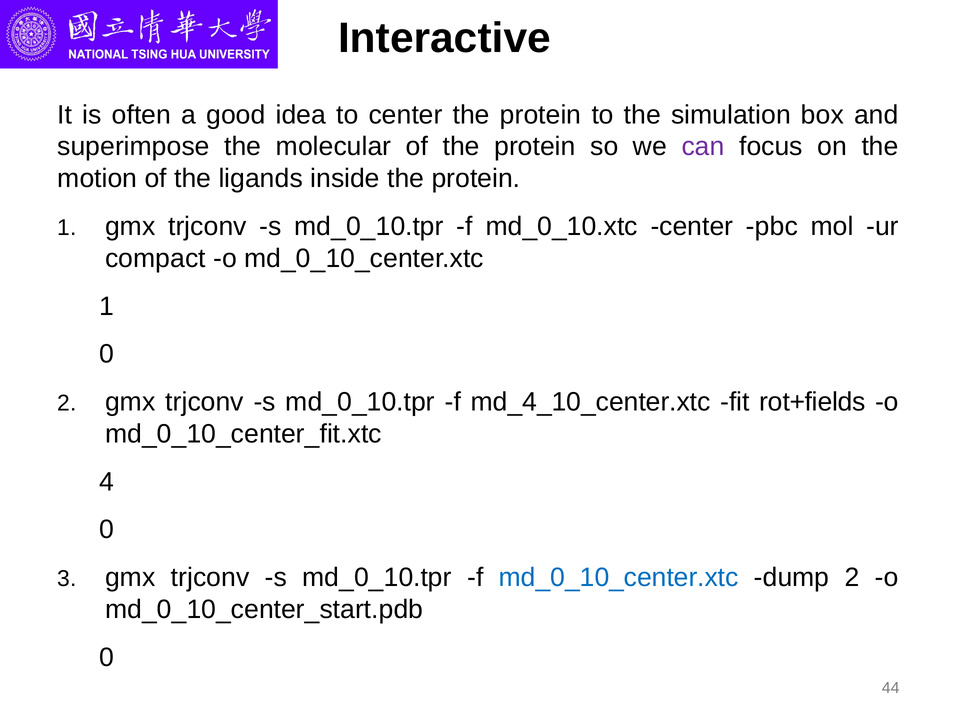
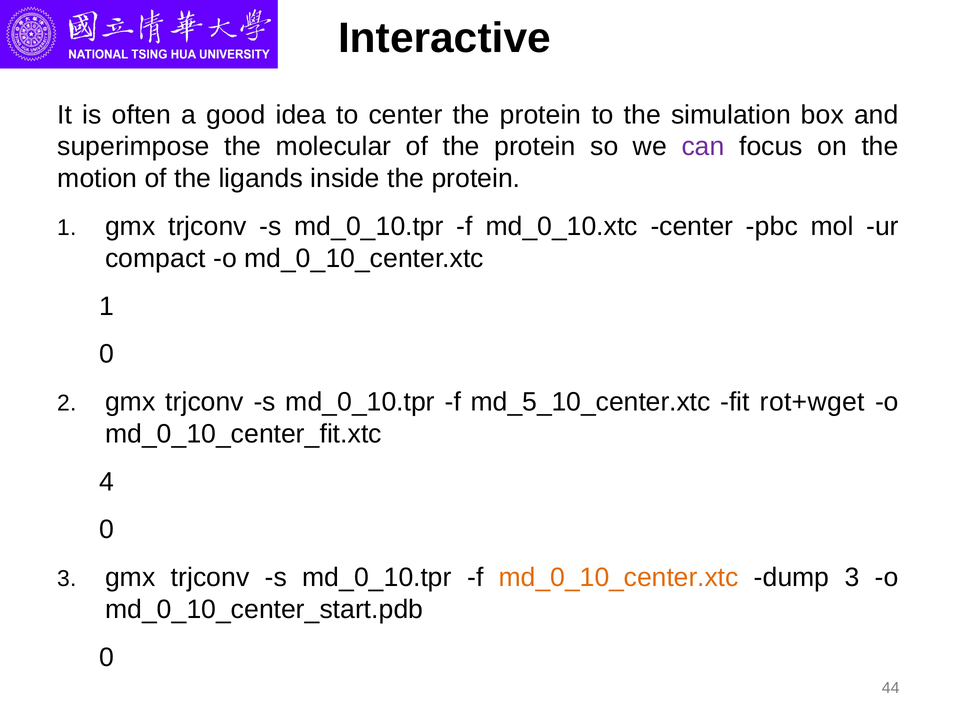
md_4_10_center.xtc: md_4_10_center.xtc -> md_5_10_center.xtc
rot+fields: rot+fields -> rot+wget
md_0_10_center.xtc at (619, 577) colour: blue -> orange
dump 2: 2 -> 3
